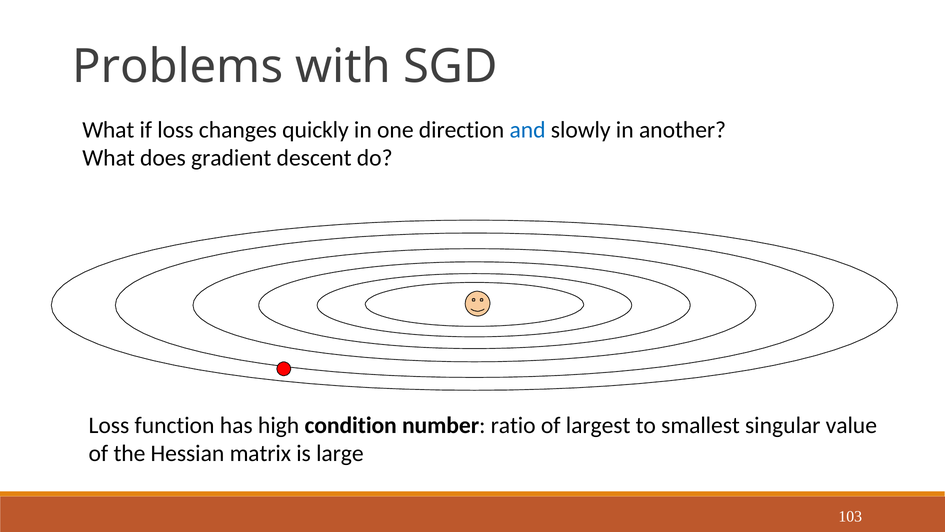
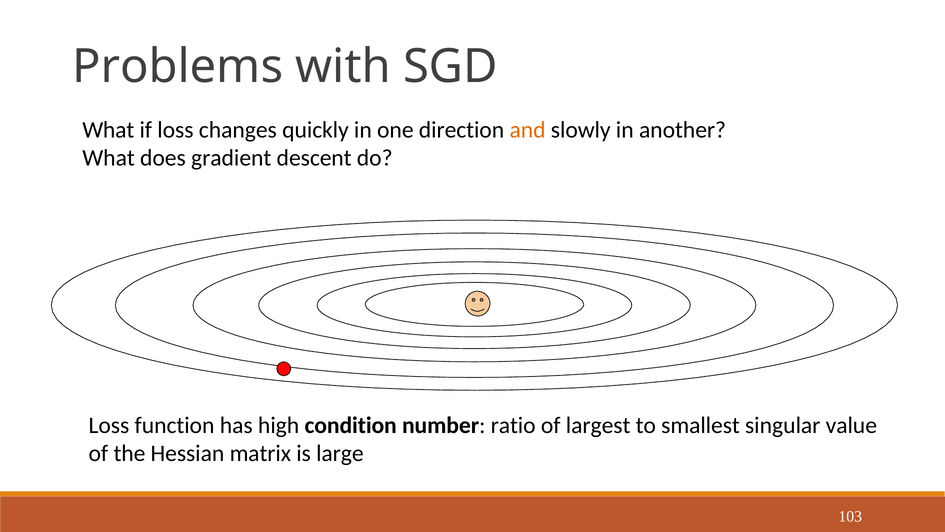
and colour: blue -> orange
